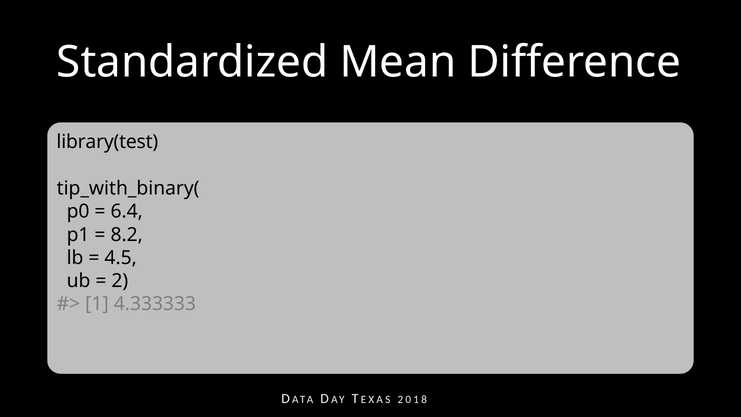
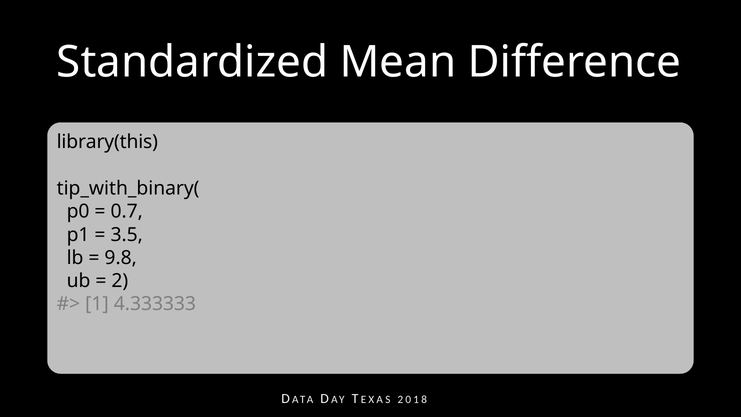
library(test: library(test -> library(this
6.4: 6.4 -> 0.7
8.2: 8.2 -> 3.5
4.5: 4.5 -> 9.8
